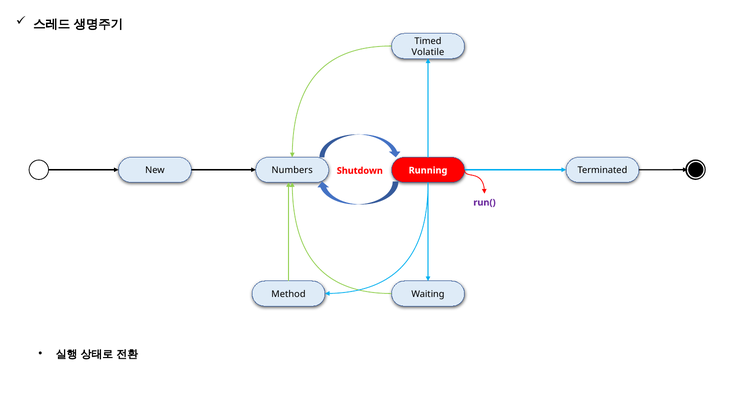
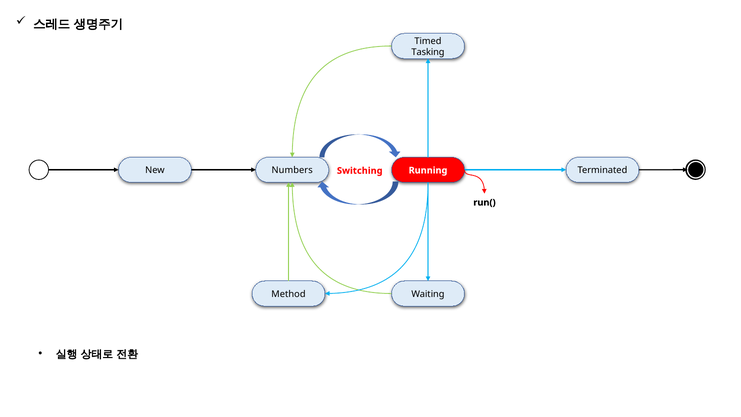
Volatile: Volatile -> Tasking
Shutdown: Shutdown -> Switching
run( colour: purple -> black
